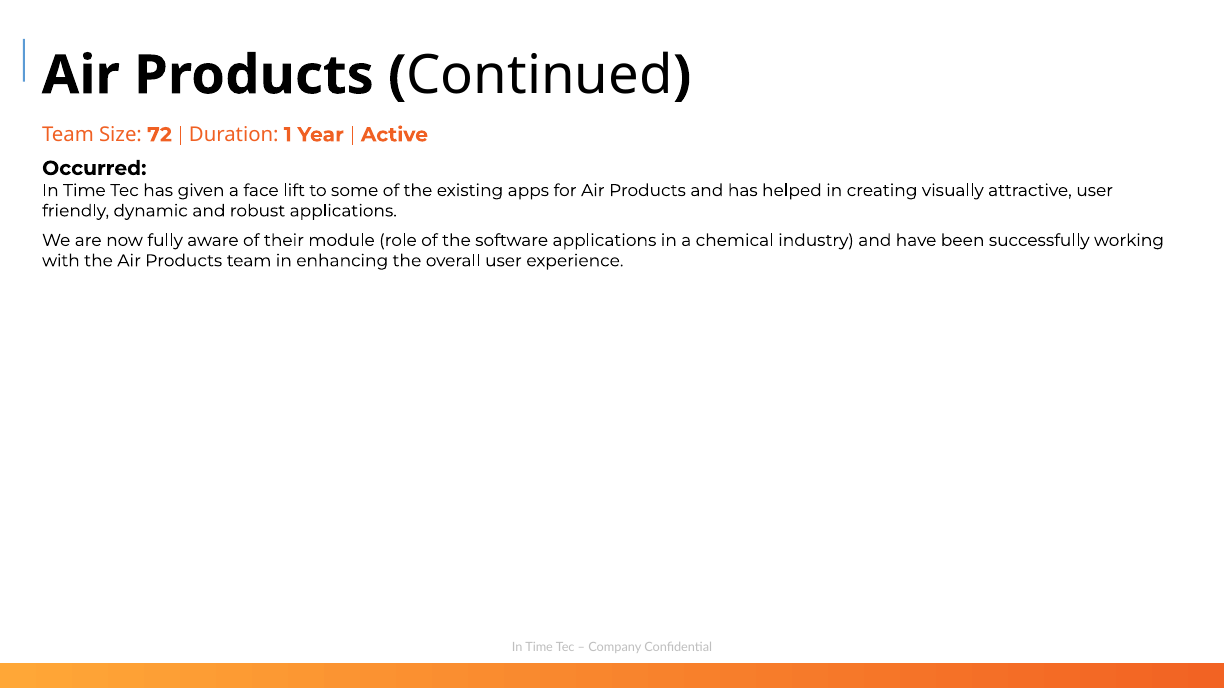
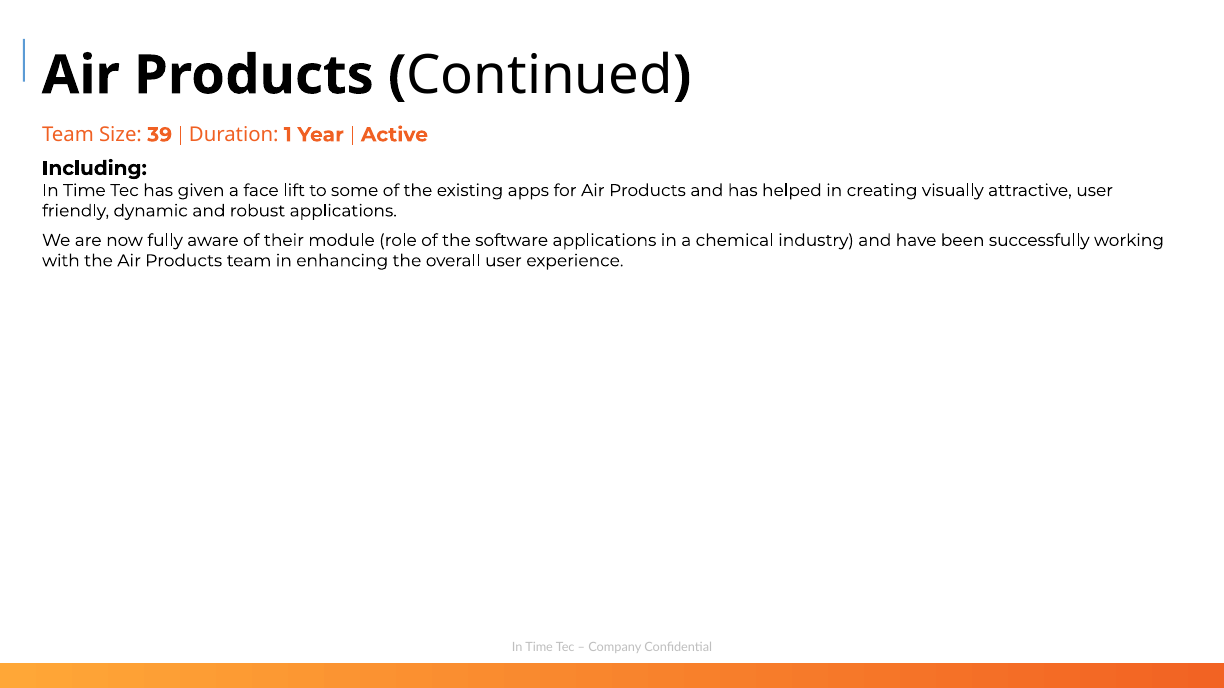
72: 72 -> 39
Occurred: Occurred -> Including
